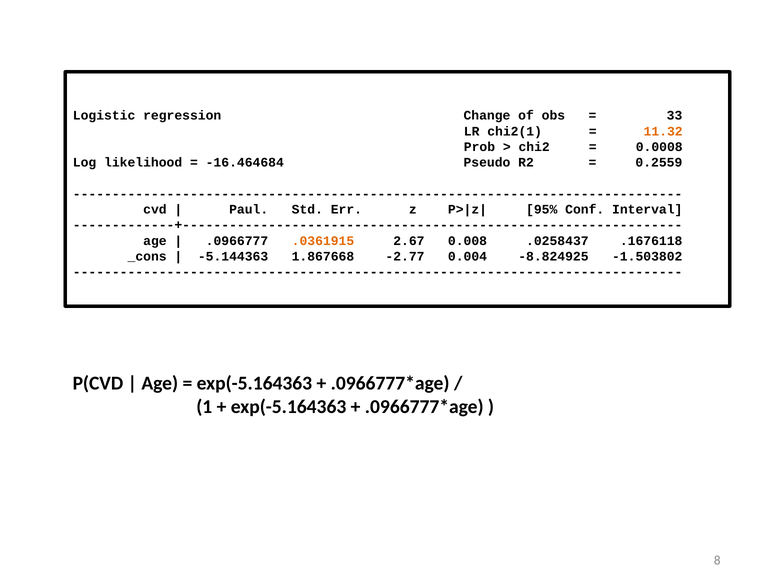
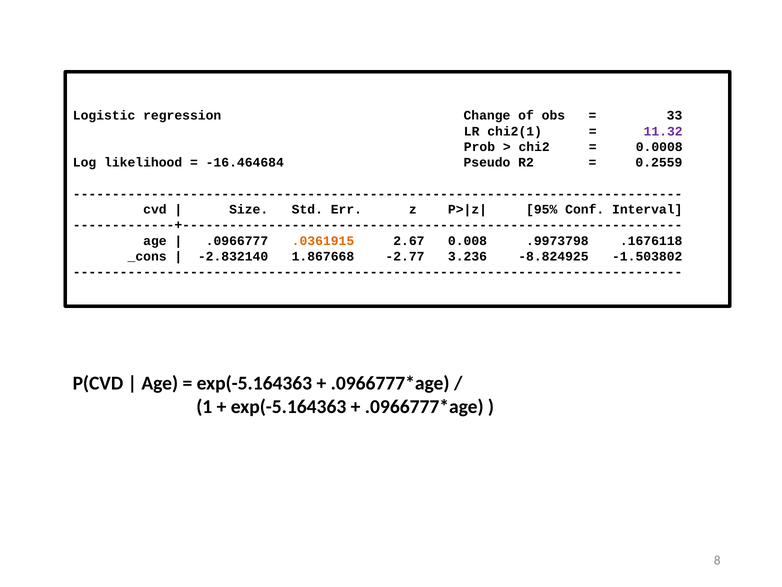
11.32 colour: orange -> purple
Paul: Paul -> Size
.0258437: .0258437 -> .9973798
-5.144363: -5.144363 -> -2.832140
0.004: 0.004 -> 3.236
